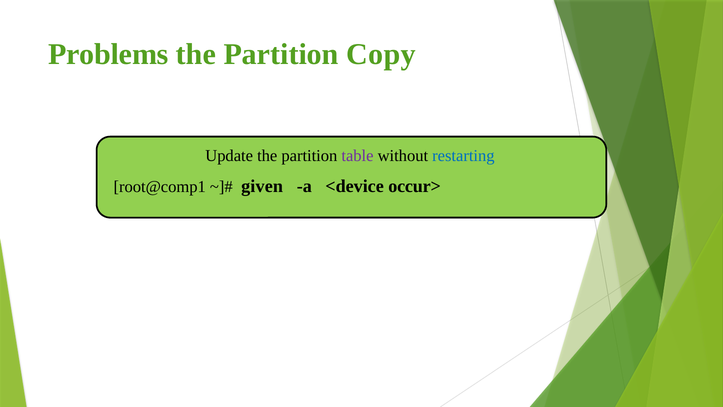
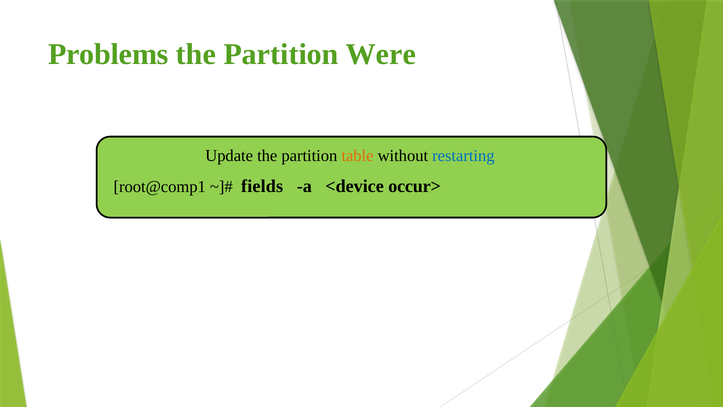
Copy: Copy -> Were
table colour: purple -> orange
given: given -> fields
